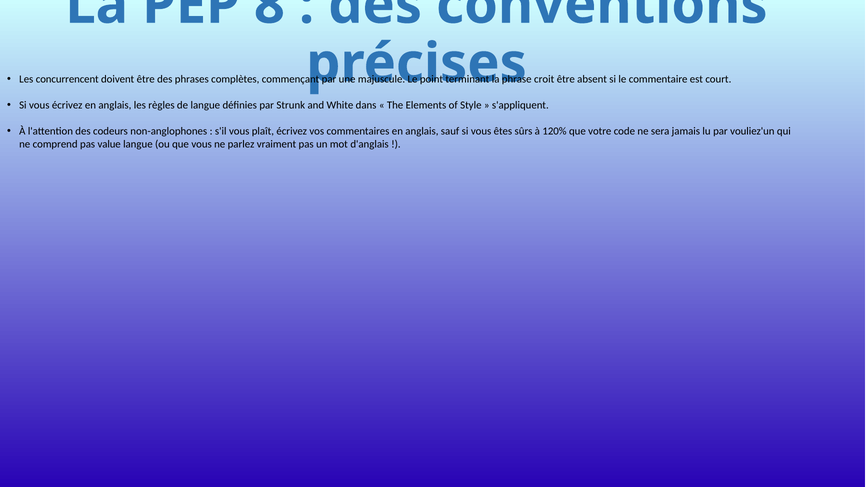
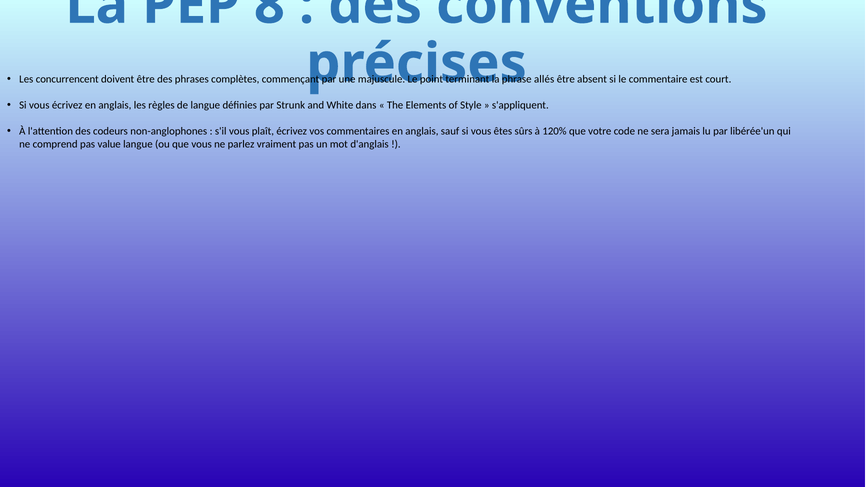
croit: croit -> allés
vouliez'un: vouliez'un -> libérée'un
